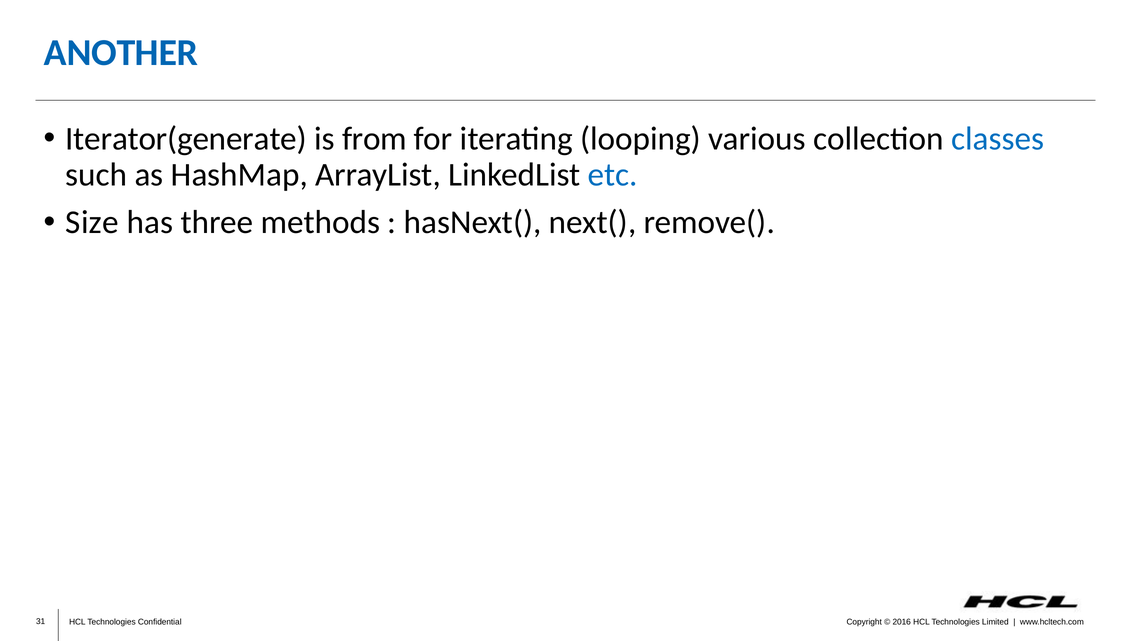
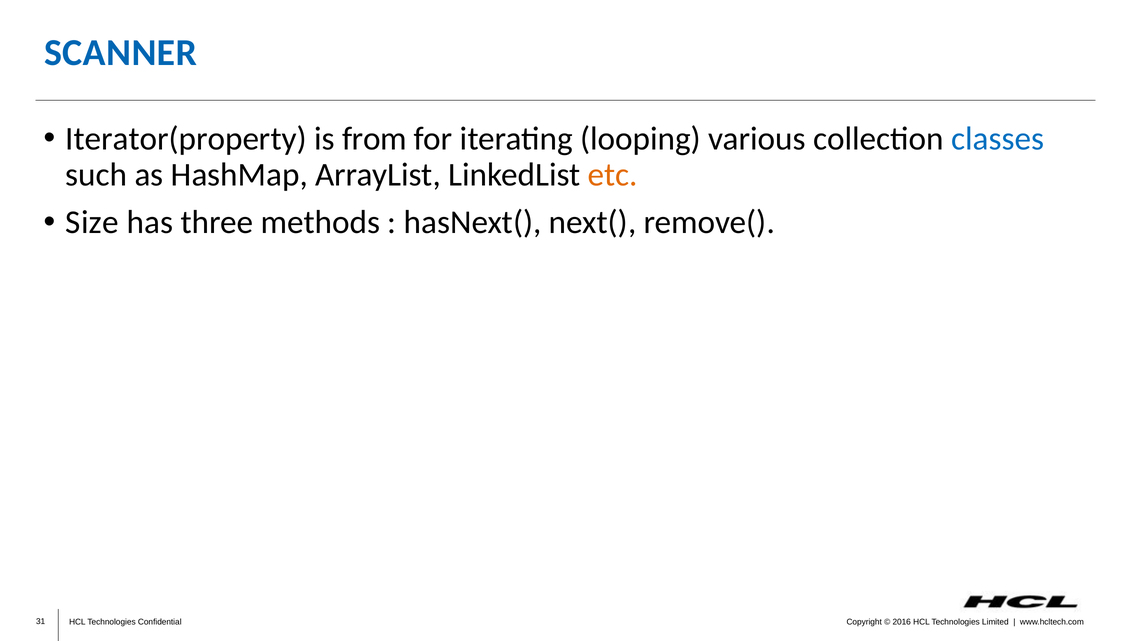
ANOTHER: ANOTHER -> SCANNER
Iterator(generate: Iterator(generate -> Iterator(property
etc colour: blue -> orange
